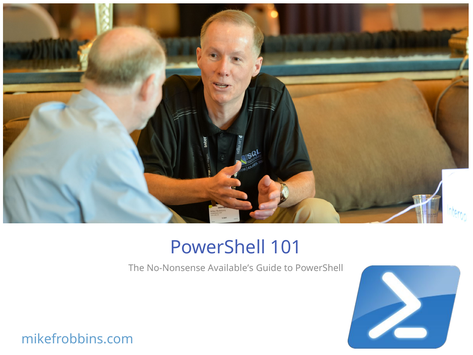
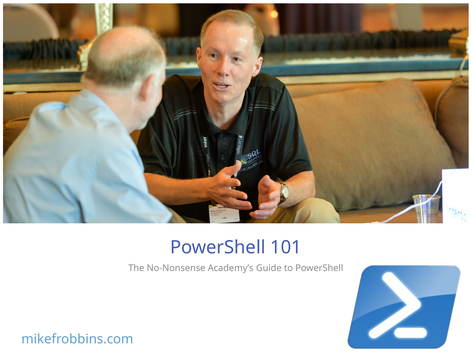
Available’s: Available’s -> Academy’s
